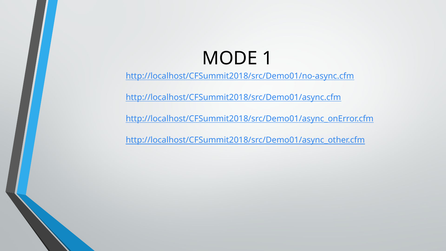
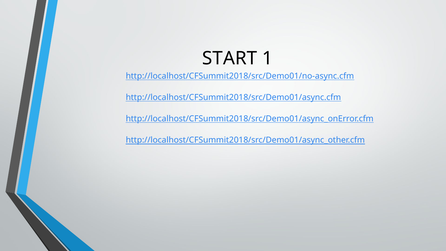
MODE: MODE -> START
